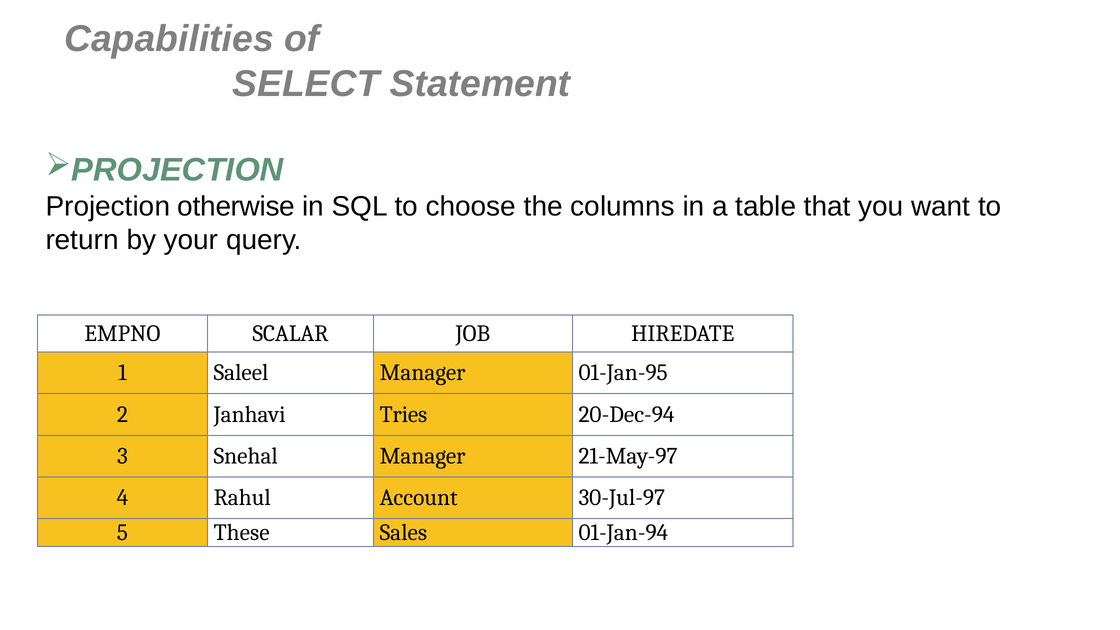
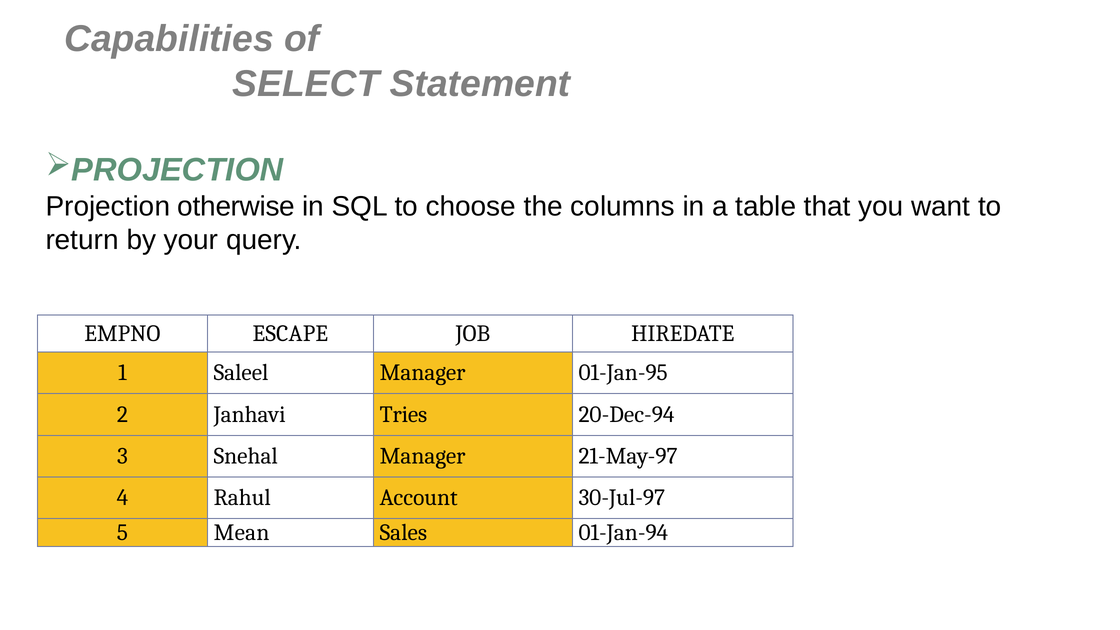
SCALAR: SCALAR -> ESCAPE
These: These -> Mean
